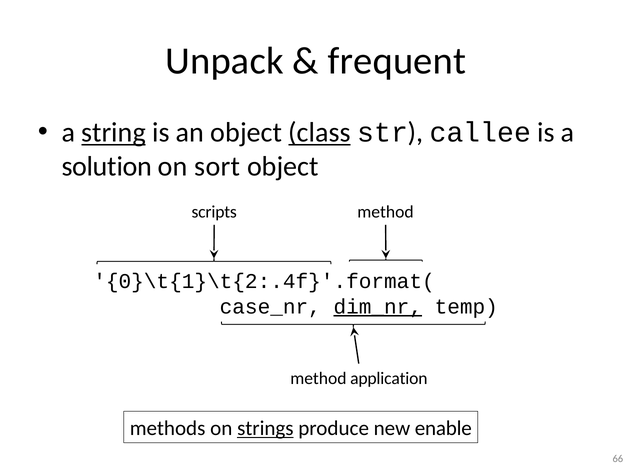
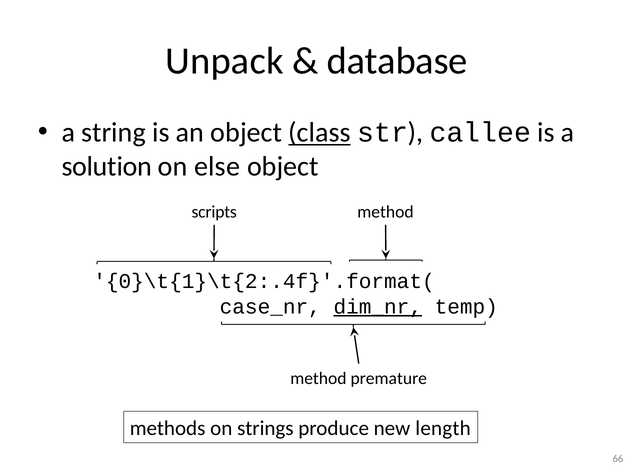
frequent: frequent -> database
string underline: present -> none
sort: sort -> else
application: application -> premature
strings underline: present -> none
enable: enable -> length
